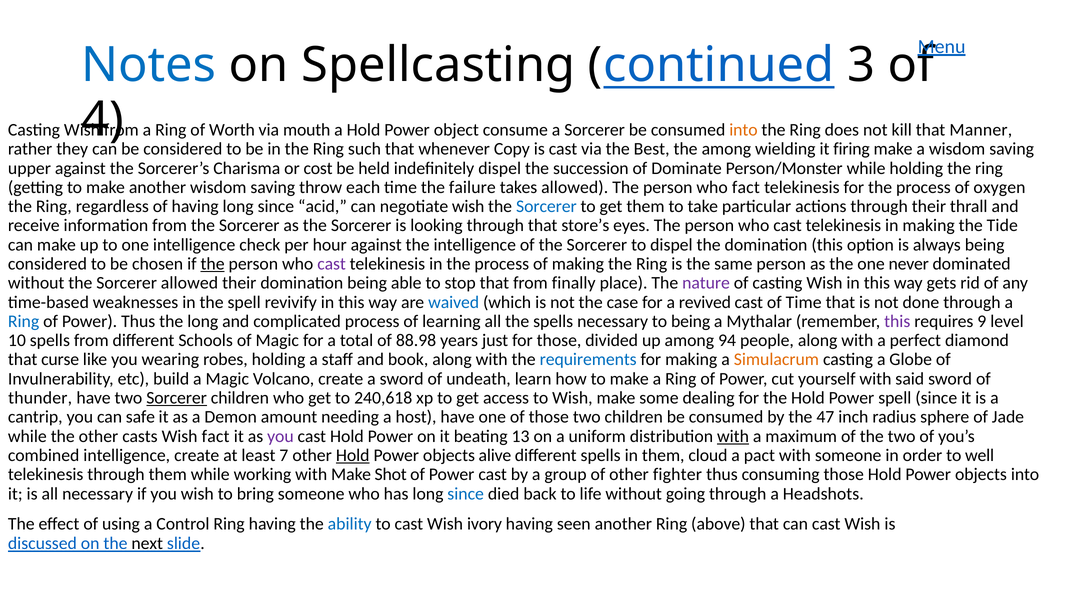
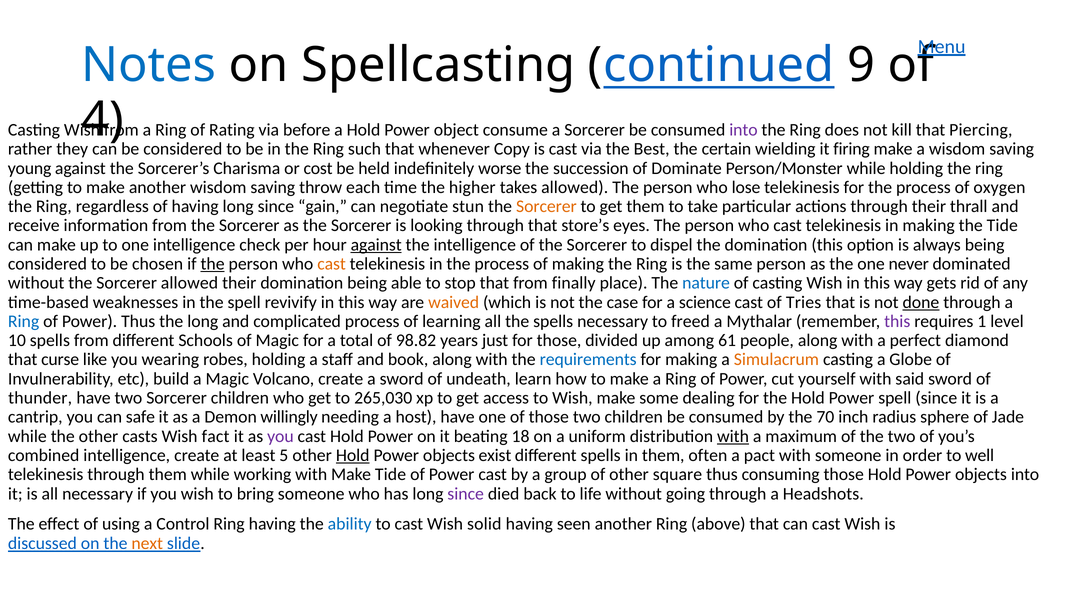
3: 3 -> 9
Worth: Worth -> Rating
mouth: mouth -> before
into at (743, 130) colour: orange -> purple
Manner: Manner -> Piercing
the among: among -> certain
upper: upper -> young
indefinitely dispel: dispel -> worse
failure: failure -> higher
who fact: fact -> lose
acid: acid -> gain
negotiate wish: wish -> stun
Sorcerer at (546, 206) colour: blue -> orange
against at (376, 245) underline: none -> present
cast at (332, 264) colour: purple -> orange
nature colour: purple -> blue
waived colour: blue -> orange
revived: revived -> science
of Time: Time -> Tries
done underline: none -> present
to being: being -> freed
9: 9 -> 1
88.98: 88.98 -> 98.82
94: 94 -> 61
Sorcerer at (177, 398) underline: present -> none
240,618: 240,618 -> 265,030
amount: amount -> willingly
47: 47 -> 70
13: 13 -> 18
7: 7 -> 5
alive: alive -> exist
cloud: cloud -> often
Make Shot: Shot -> Tide
fighter: fighter -> square
since at (466, 494) colour: blue -> purple
ivory: ivory -> solid
next colour: black -> orange
